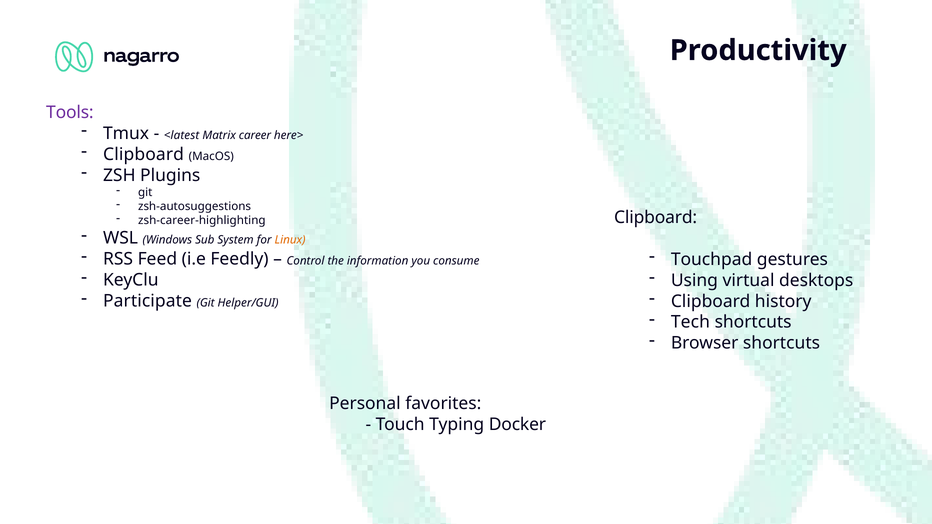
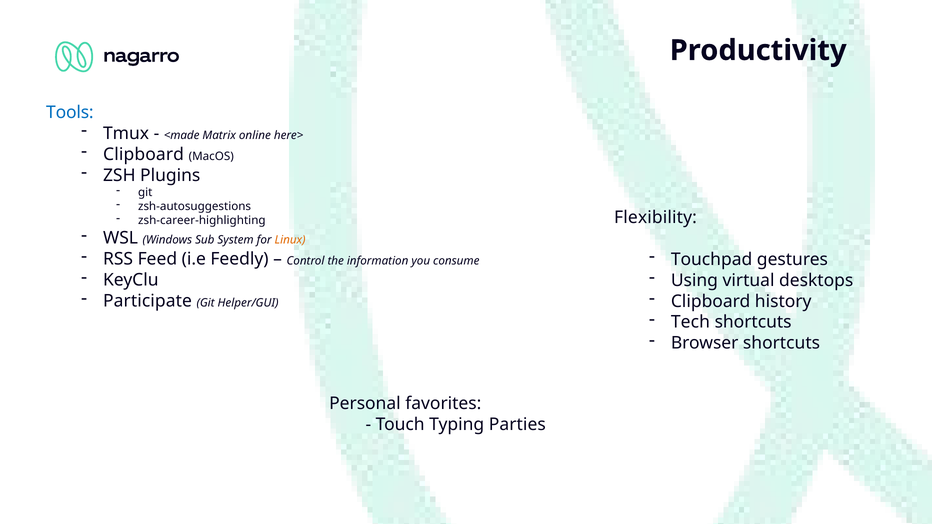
Tools colour: purple -> blue
<latest: <latest -> <made
career: career -> online
Clipboard at (656, 218): Clipboard -> Flexibility
Docker: Docker -> Parties
